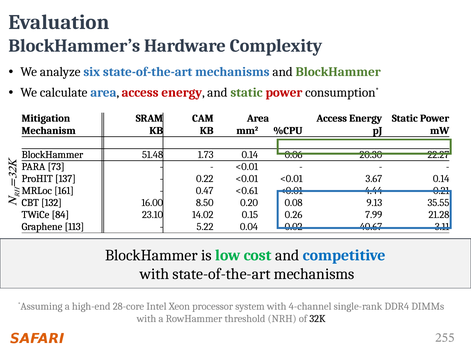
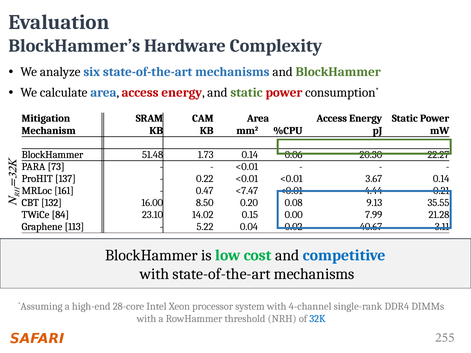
<0.61: <0.61 -> <7.47
0.26: 0.26 -> 0.00
32K colour: black -> blue
